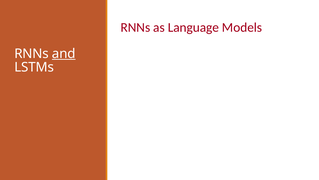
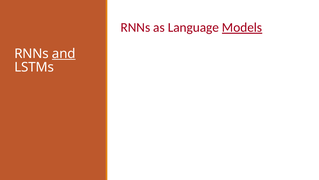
Models underline: none -> present
